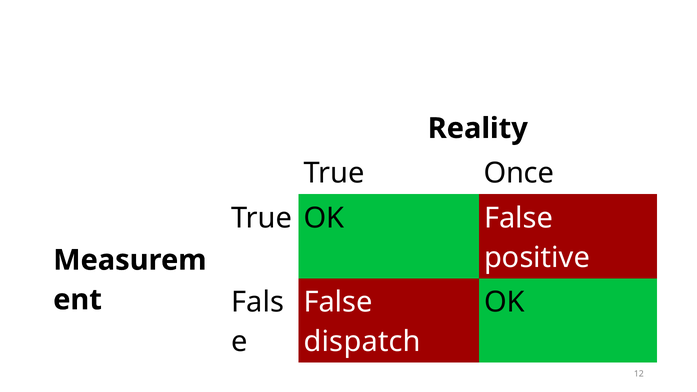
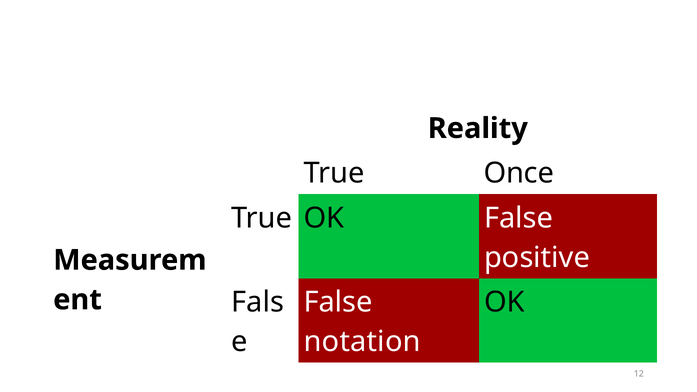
dispatch: dispatch -> notation
